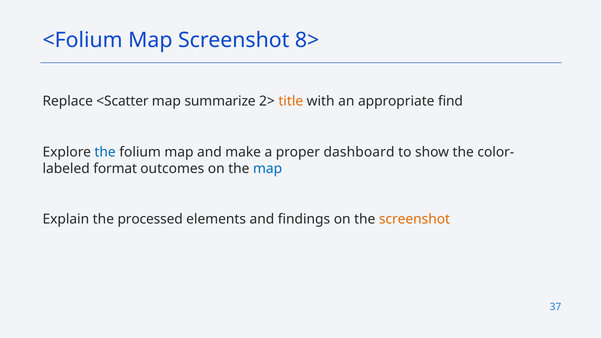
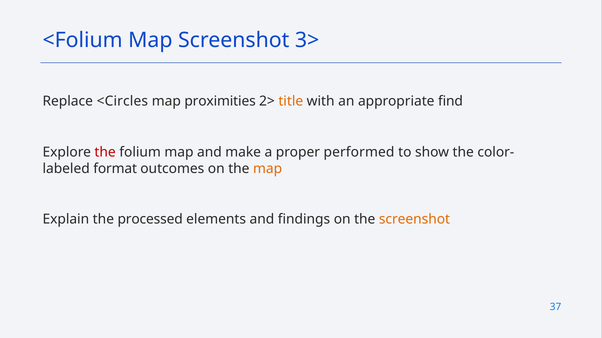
8>: 8> -> 3>
<Scatter: <Scatter -> <Circles
summarize: summarize -> proximities
the at (105, 152) colour: blue -> red
dashboard: dashboard -> performed
map at (268, 169) colour: blue -> orange
